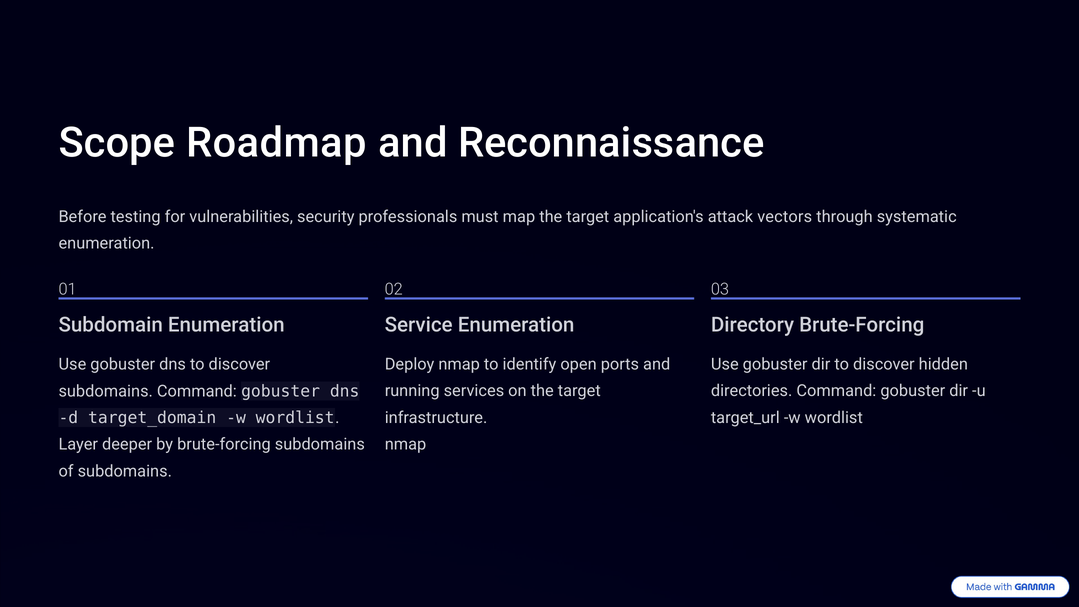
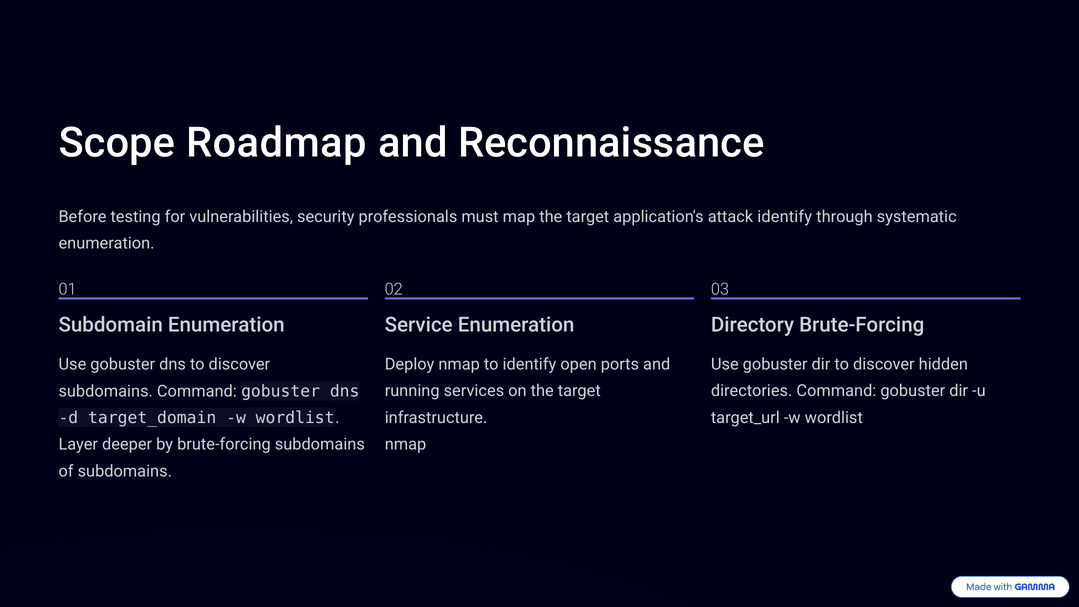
attack vectors: vectors -> identify
